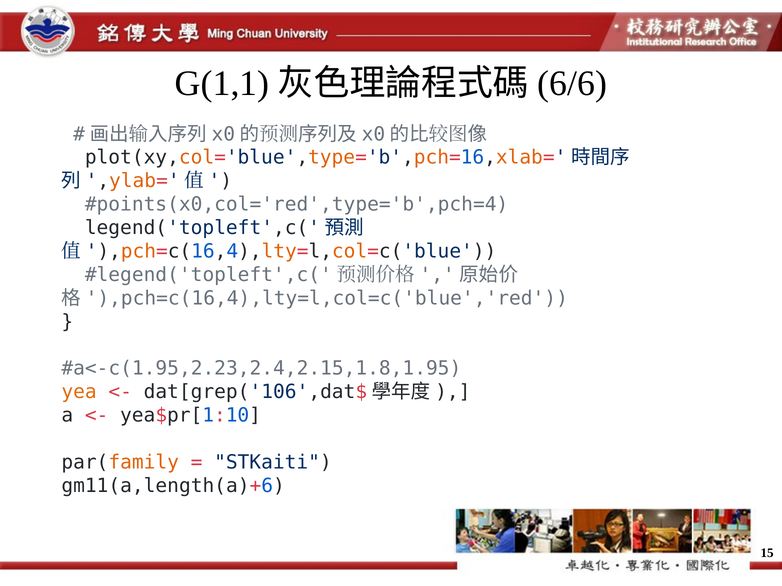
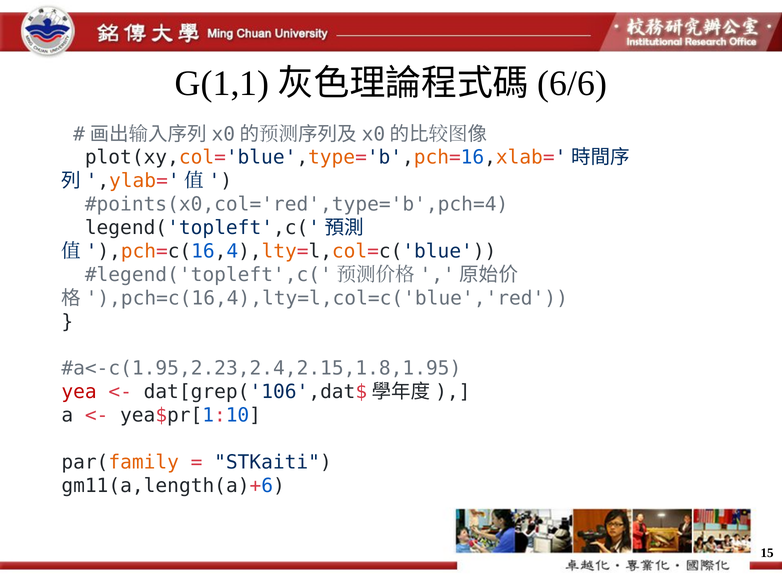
yea colour: orange -> red
